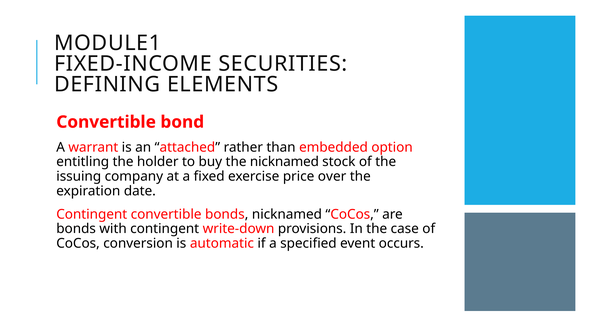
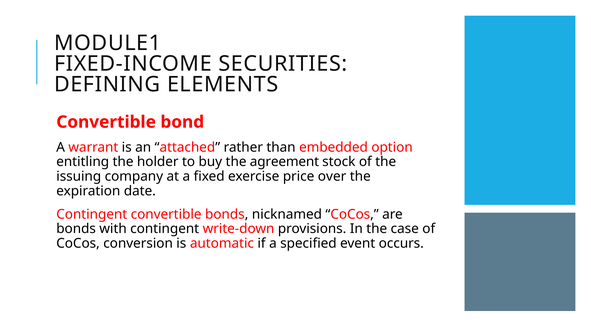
the nicknamed: nicknamed -> agreement
